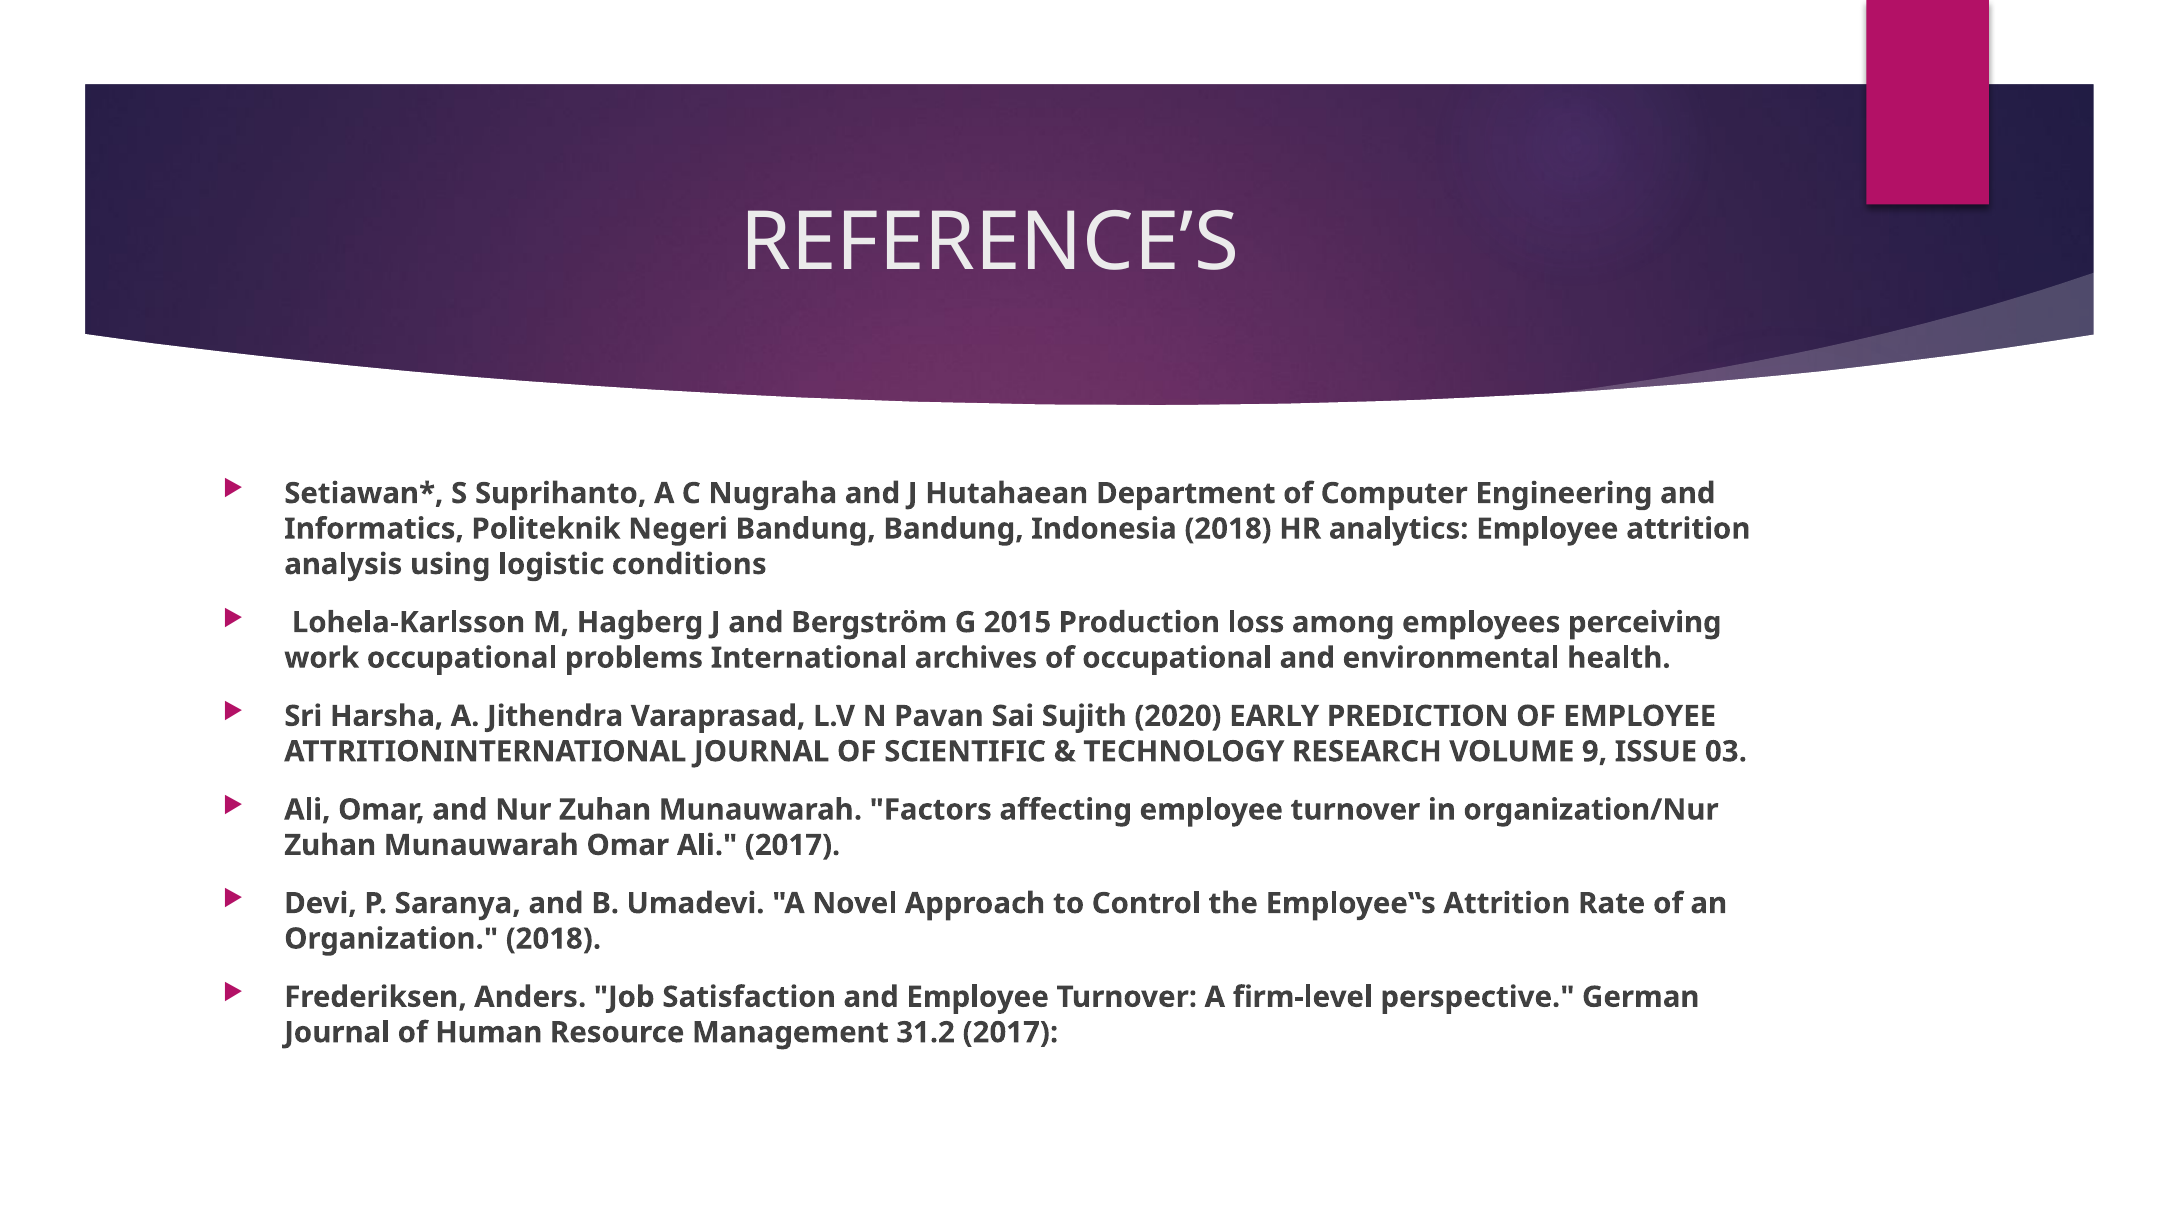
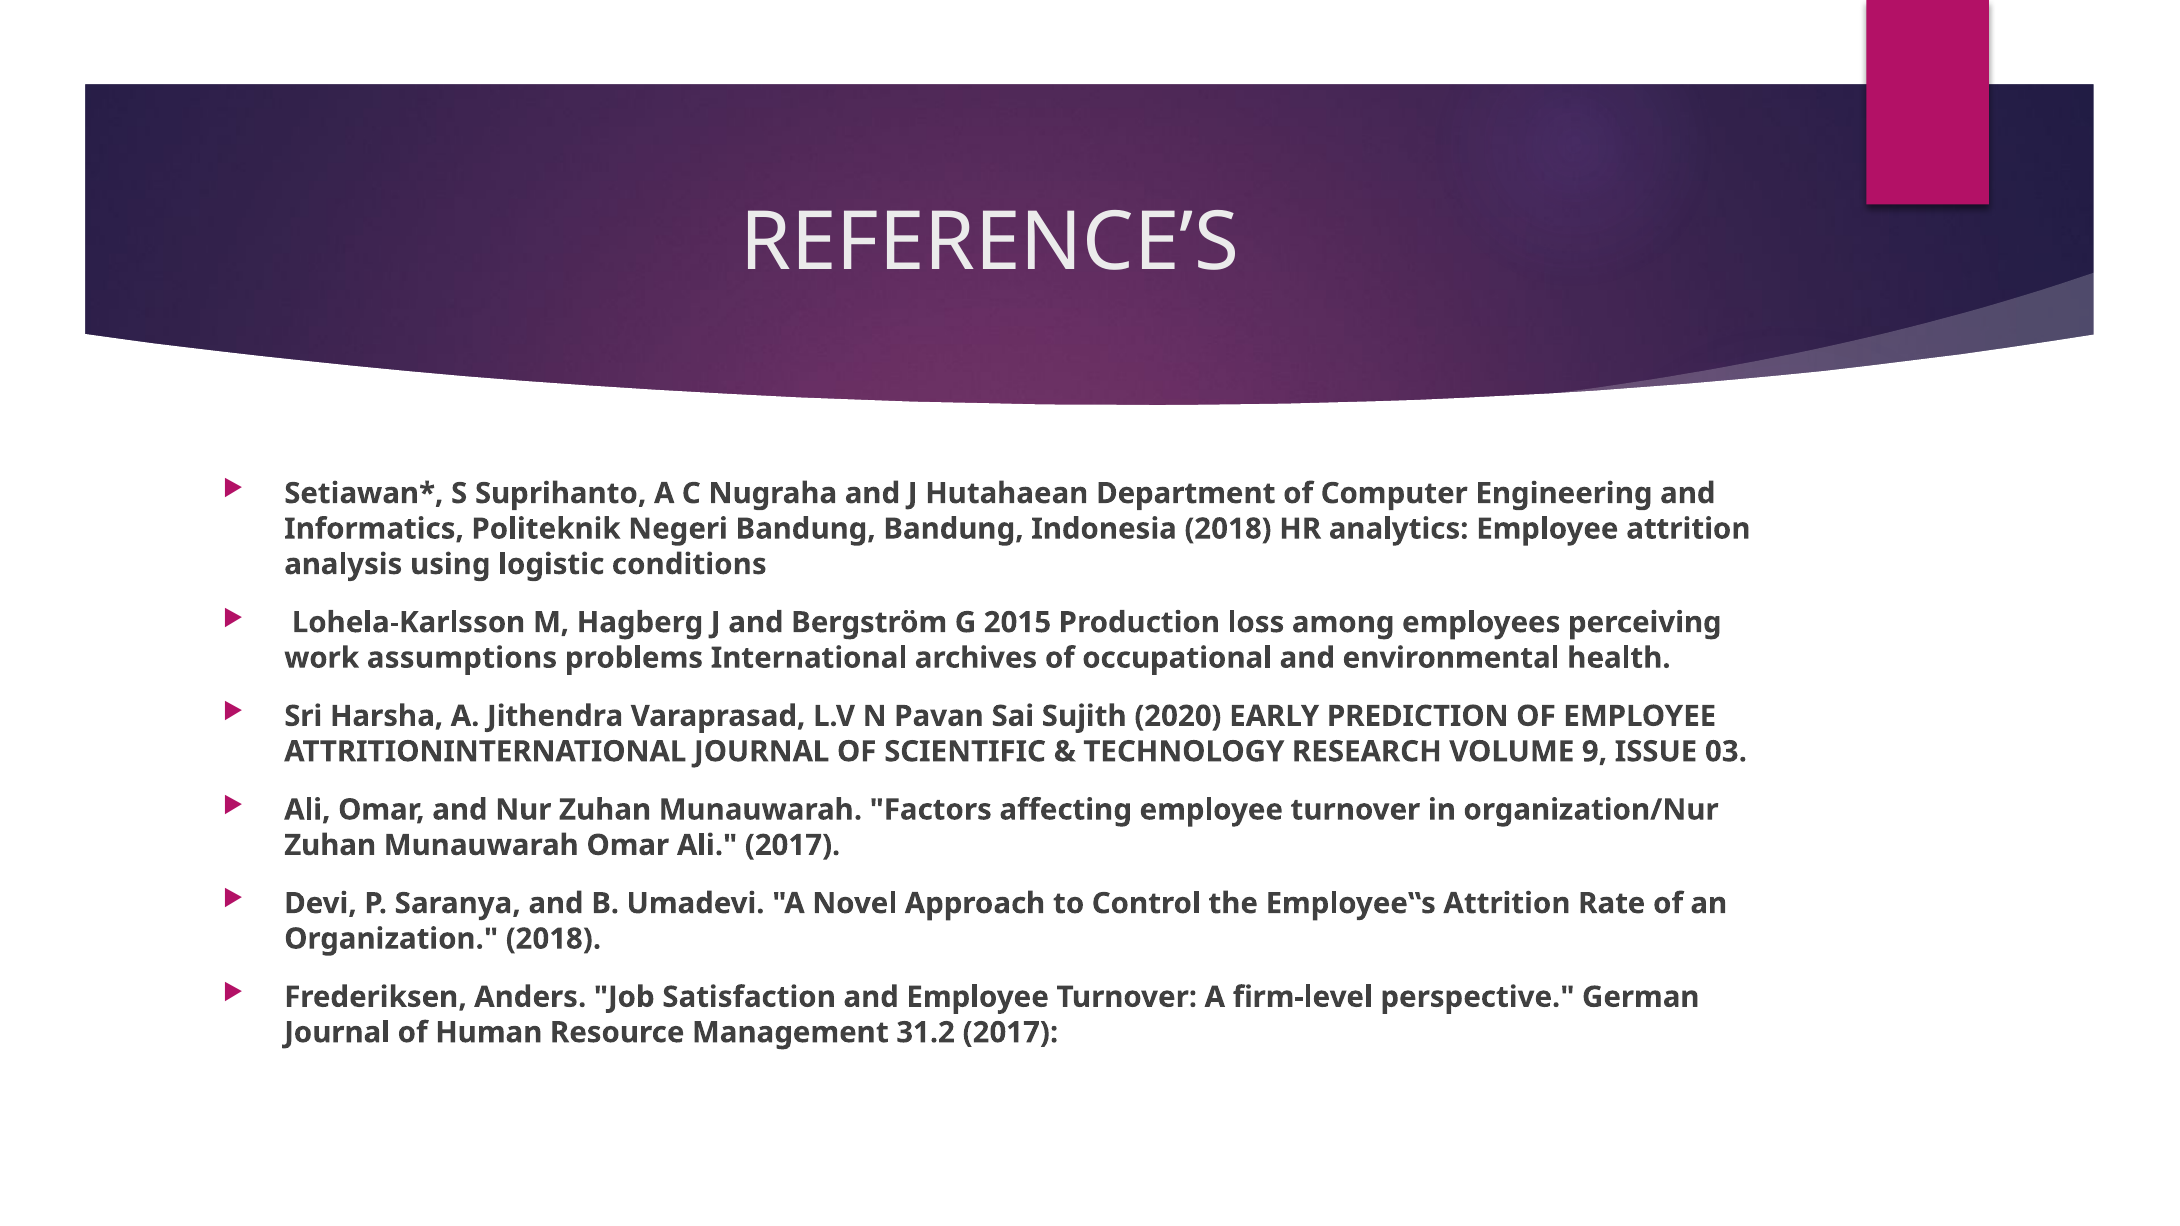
work occupational: occupational -> assumptions
